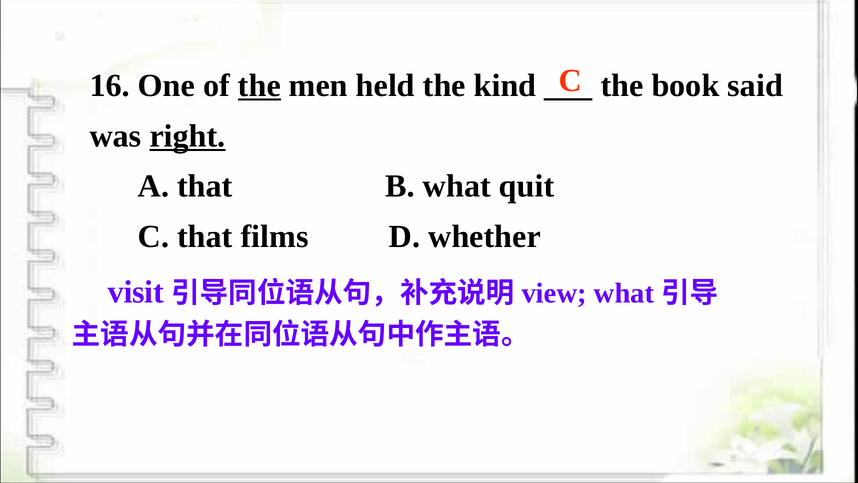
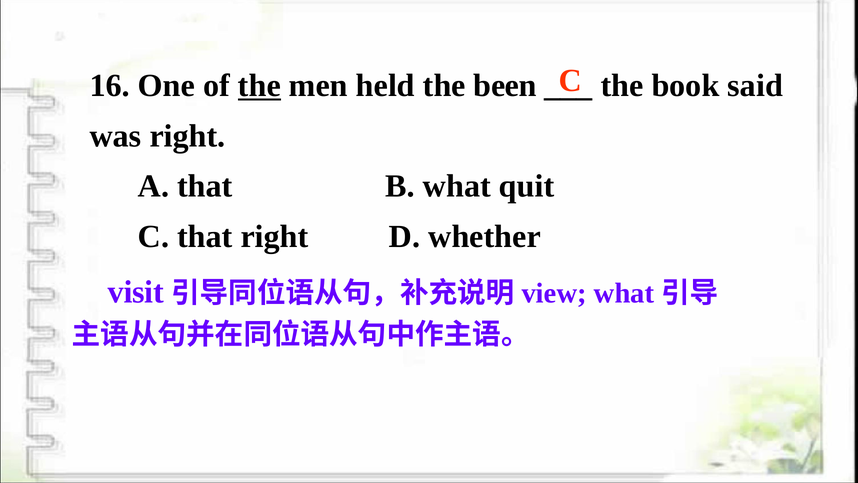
kind: kind -> been
right at (188, 136) underline: present -> none
that films: films -> right
